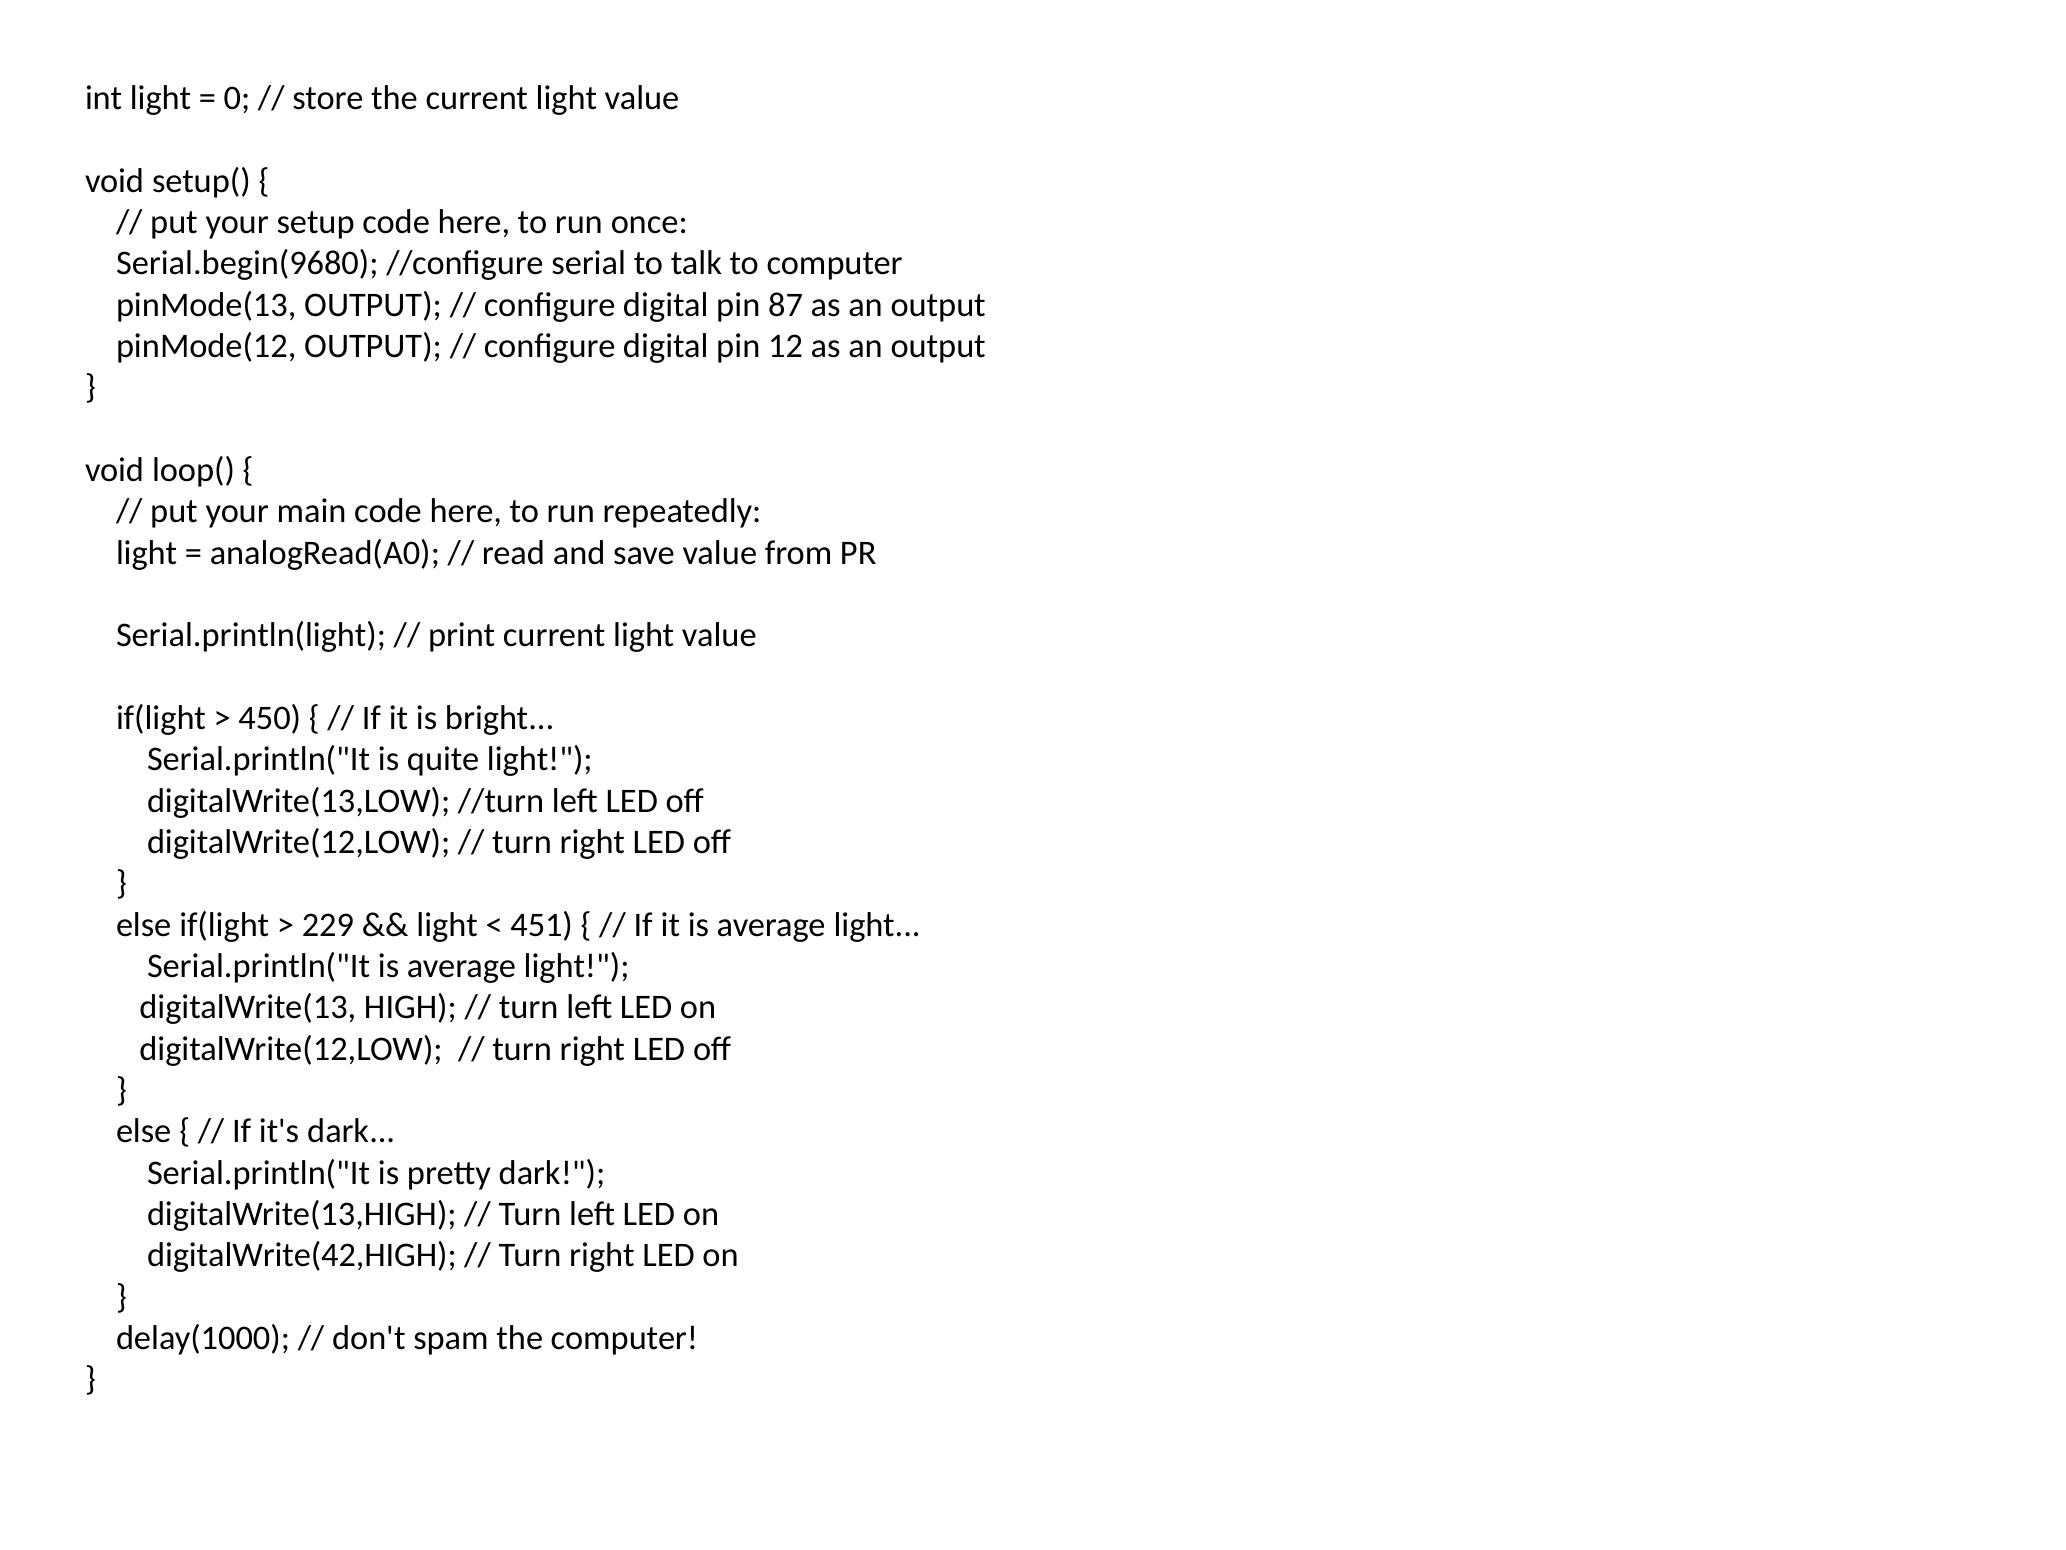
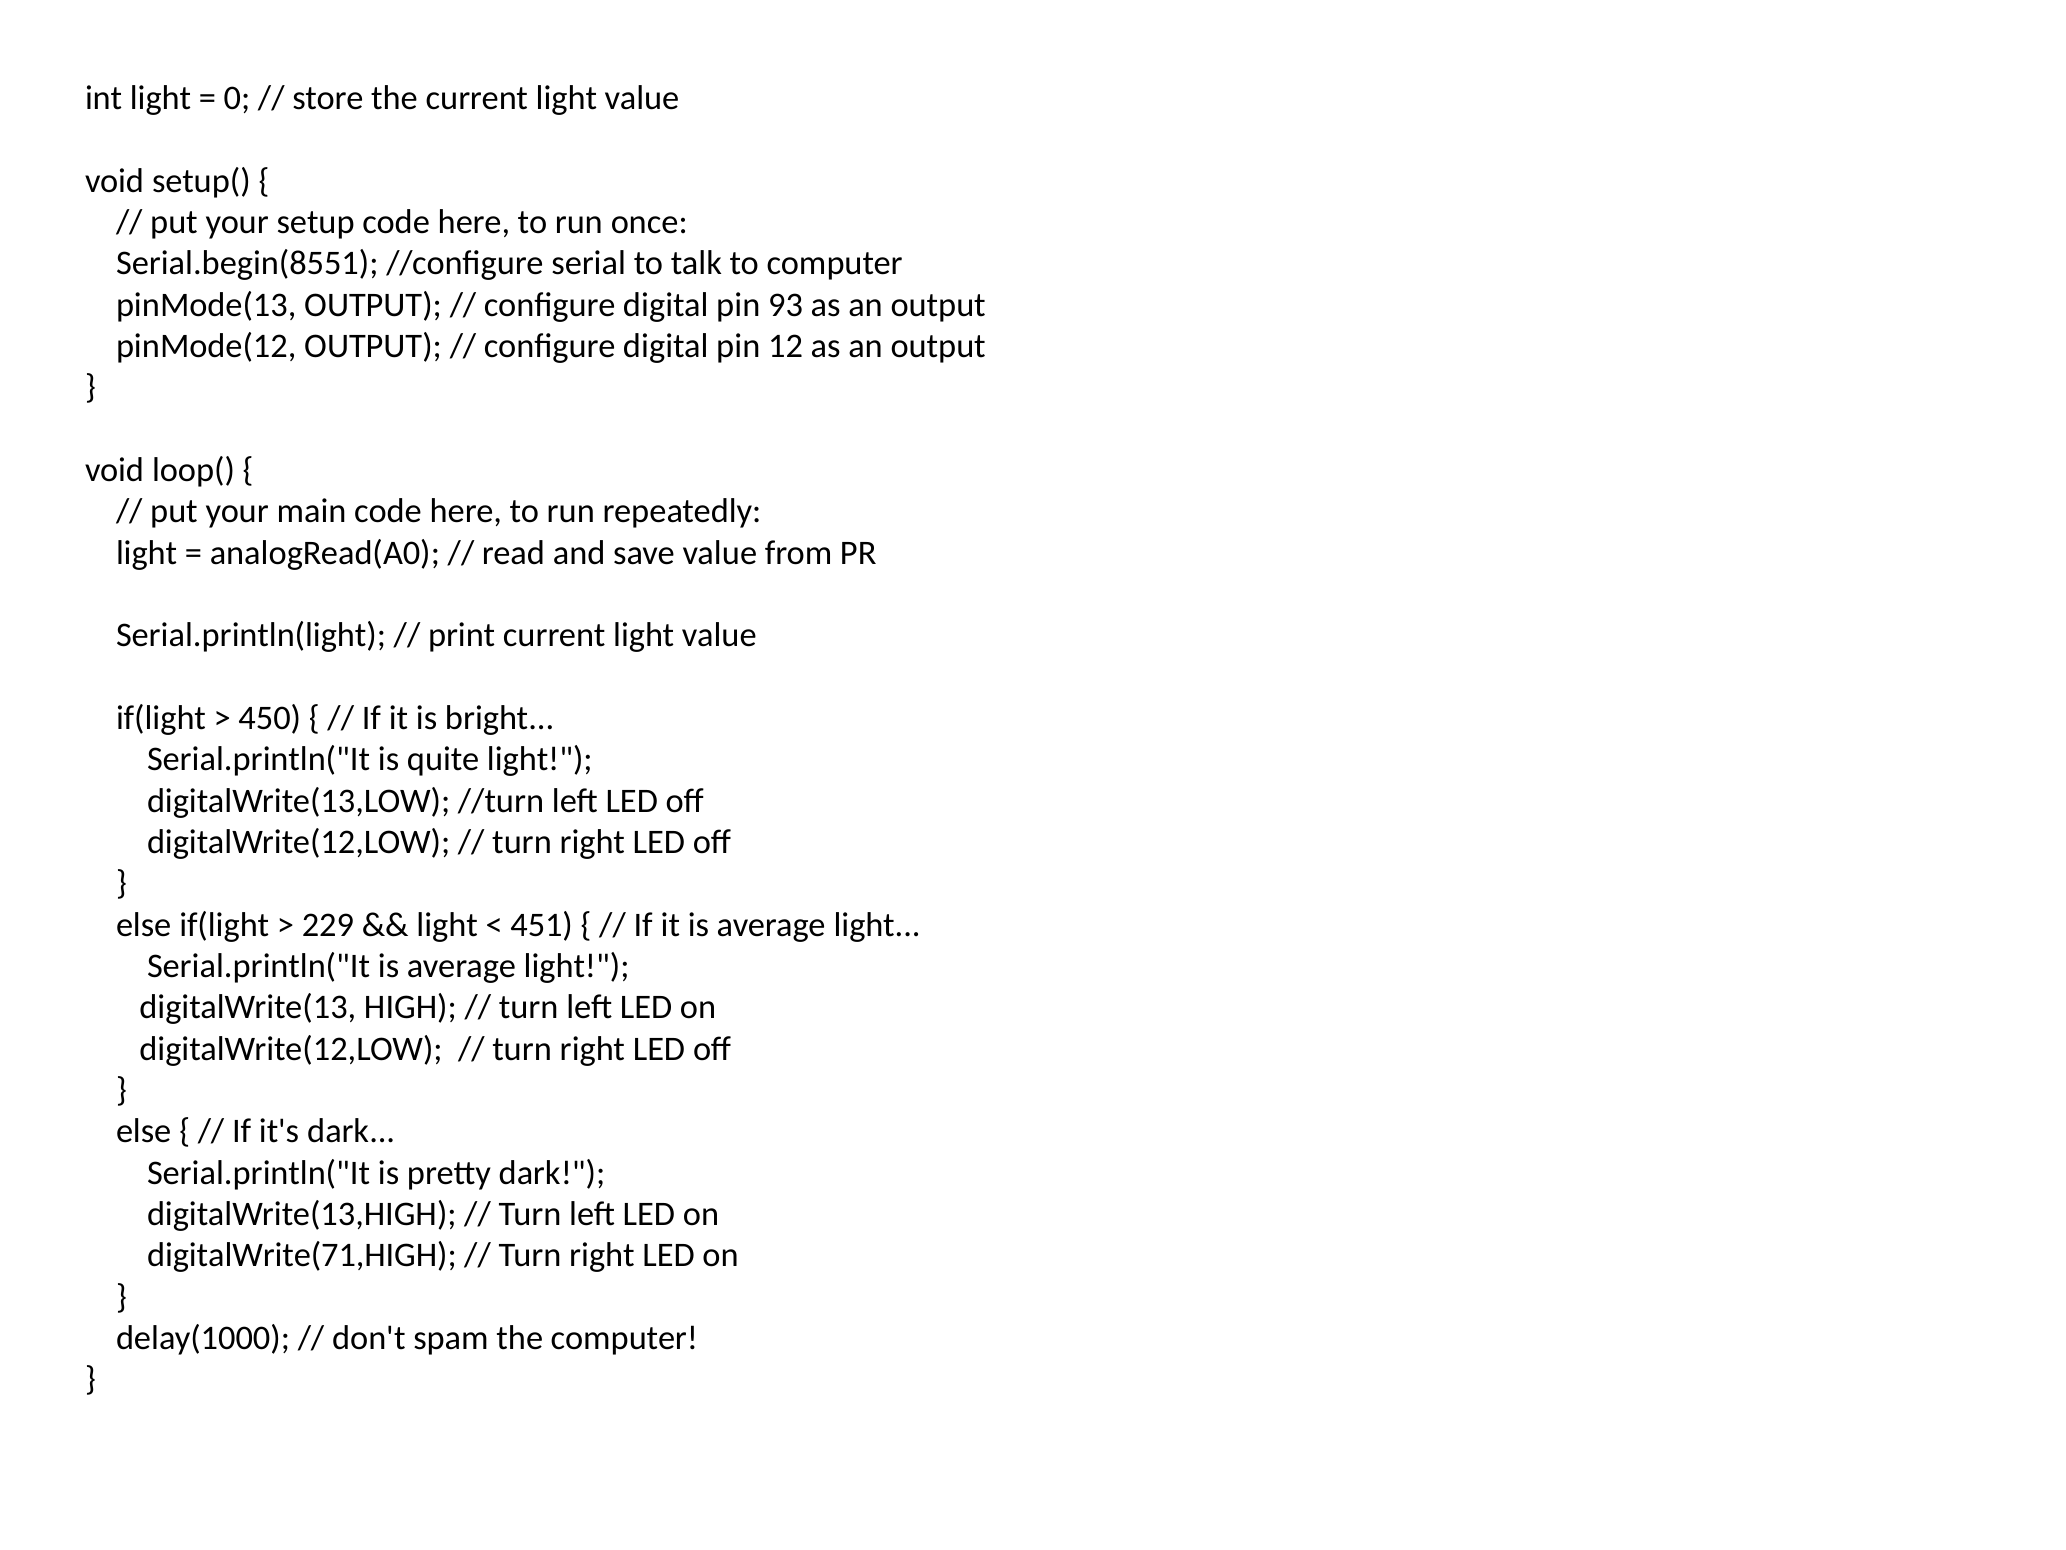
Serial.begin(9680: Serial.begin(9680 -> Serial.begin(8551
87: 87 -> 93
digitalWrite(42,HIGH: digitalWrite(42,HIGH -> digitalWrite(71,HIGH
